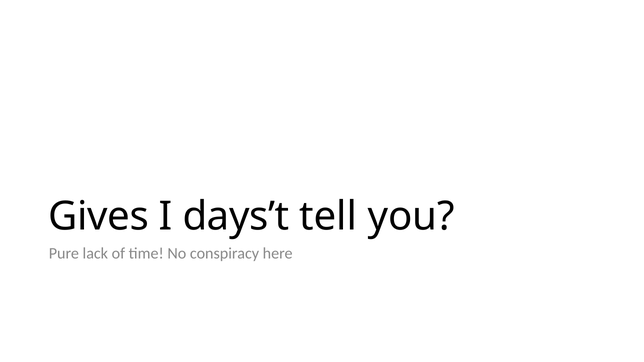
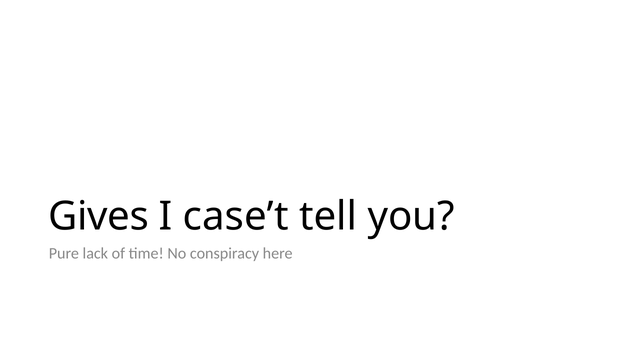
days’t: days’t -> case’t
